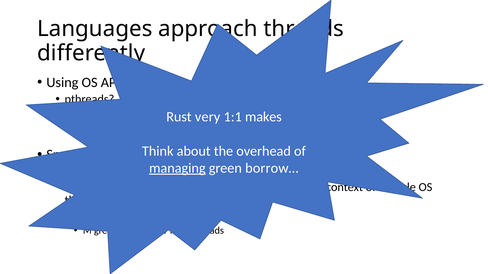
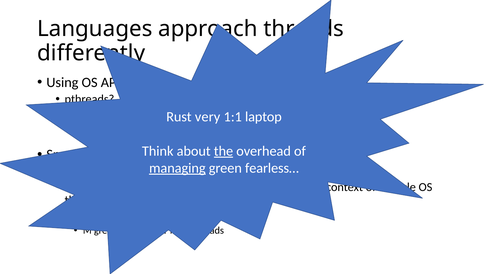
makes: makes -> laptop
the at (223, 151) underline: none -> present
borrow…: borrow… -> fearless…
